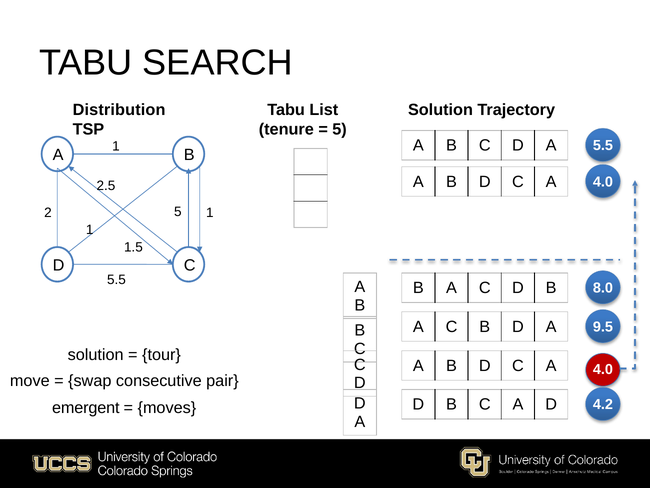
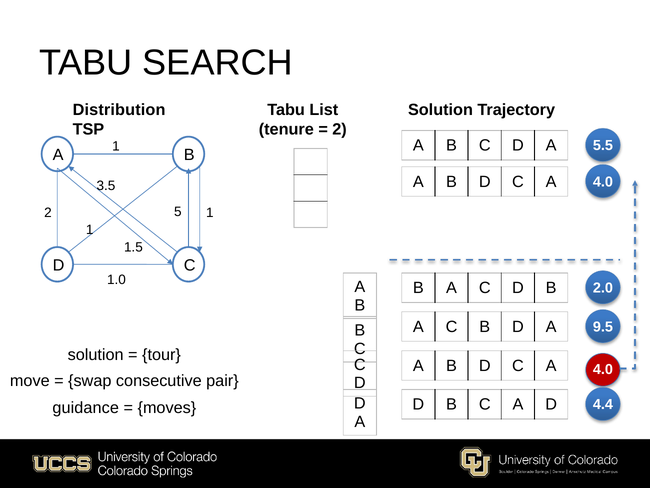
5 at (340, 129): 5 -> 2
2.5: 2.5 -> 3.5
5.5 at (116, 280): 5.5 -> 1.0
8.0: 8.0 -> 2.0
4.2: 4.2 -> 4.4
emergent: emergent -> guidance
